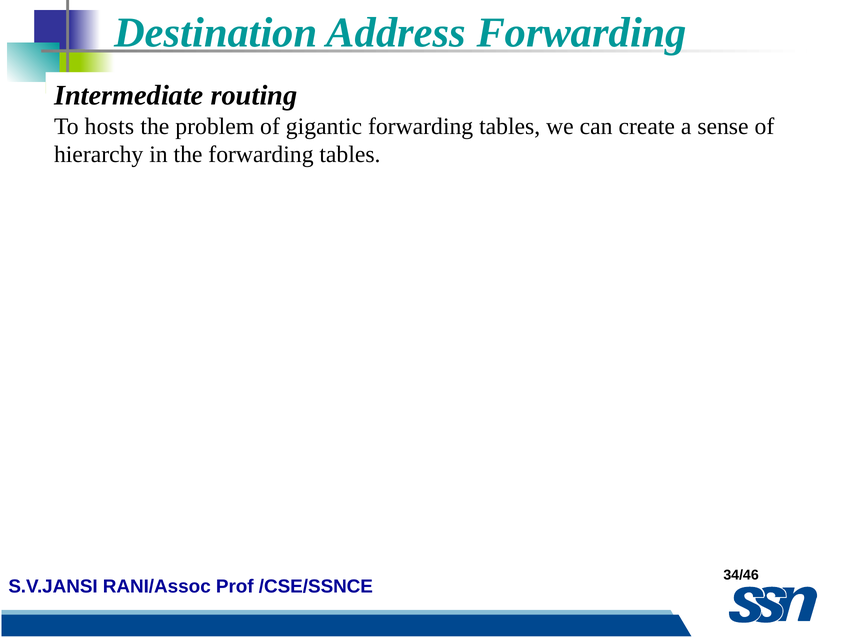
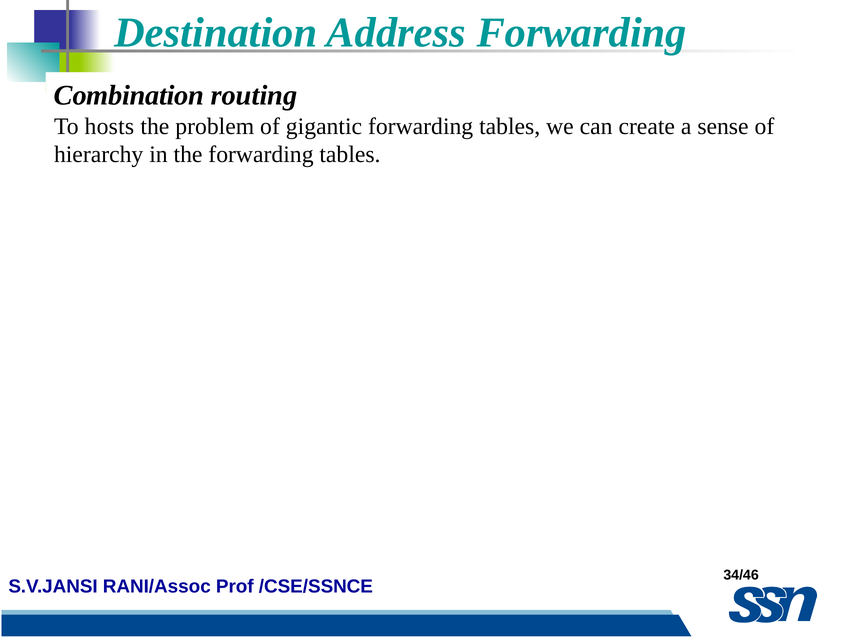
Intermediate: Intermediate -> Combination
